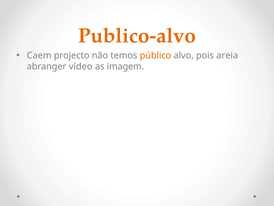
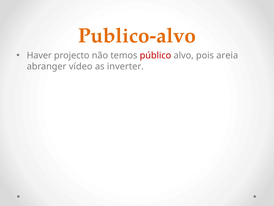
Caem: Caem -> Haver
público colour: orange -> red
imagem: imagem -> inverter
